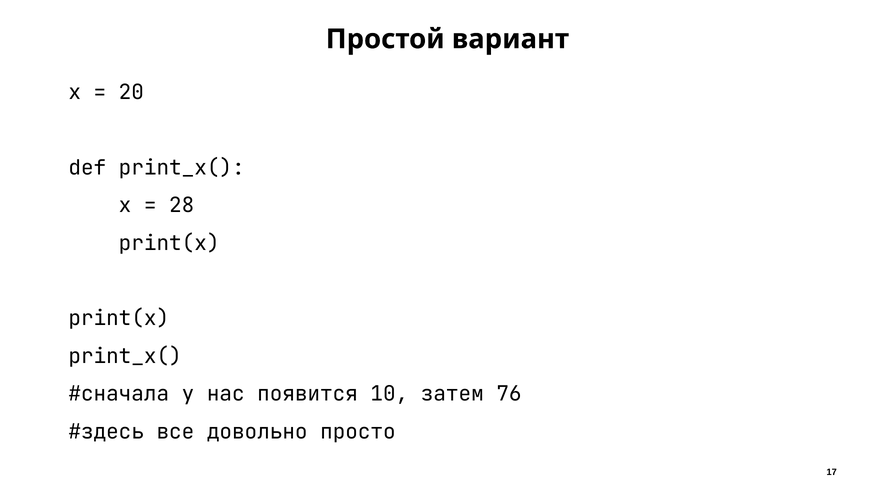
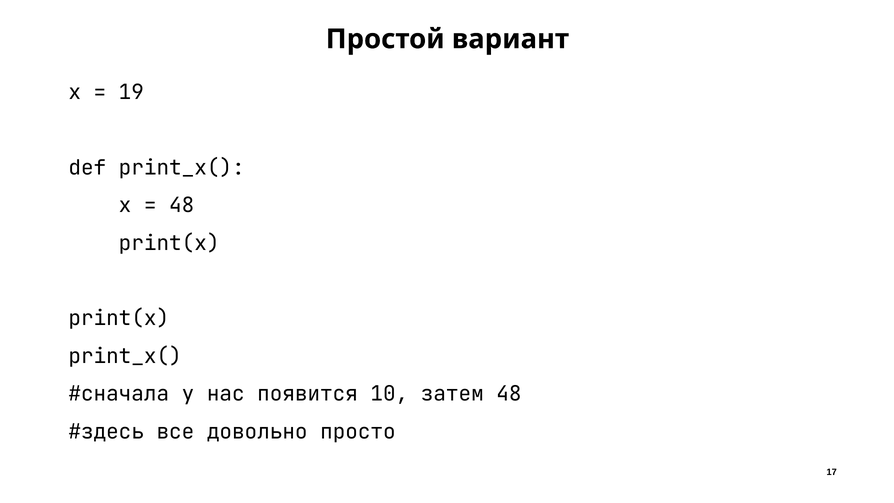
20: 20 -> 19
28 at (182, 205): 28 -> 48
затем 76: 76 -> 48
